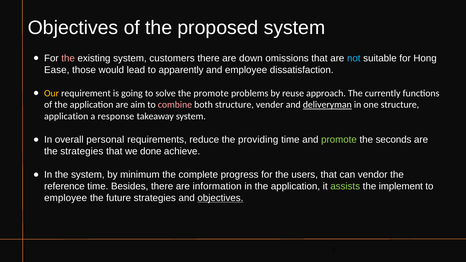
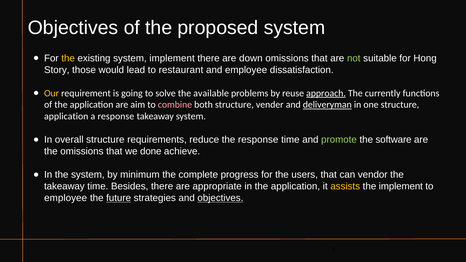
the at (68, 58) colour: pink -> yellow
system customers: customers -> implement
not colour: light blue -> light green
Ease: Ease -> Story
apparently: apparently -> restaurant
the promote: promote -> available
approach underline: none -> present
overall personal: personal -> structure
the providing: providing -> response
seconds: seconds -> software
the strategies: strategies -> omissions
reference at (64, 186): reference -> takeaway
information: information -> appropriate
assists colour: light green -> yellow
future underline: none -> present
